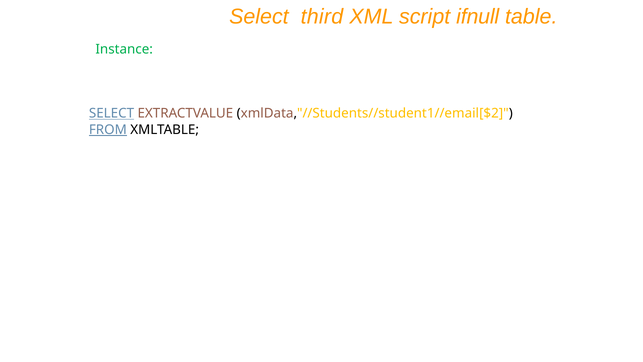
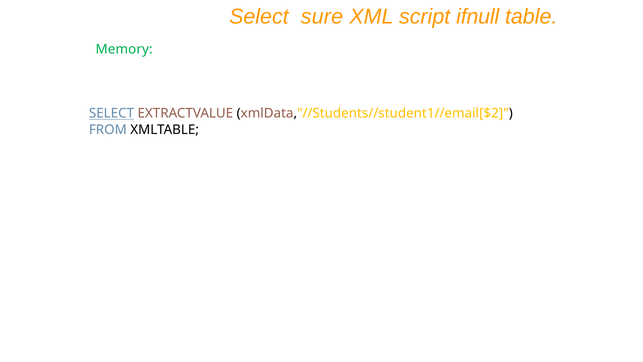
third: third -> sure
Instance: Instance -> Memory
FROM underline: present -> none
